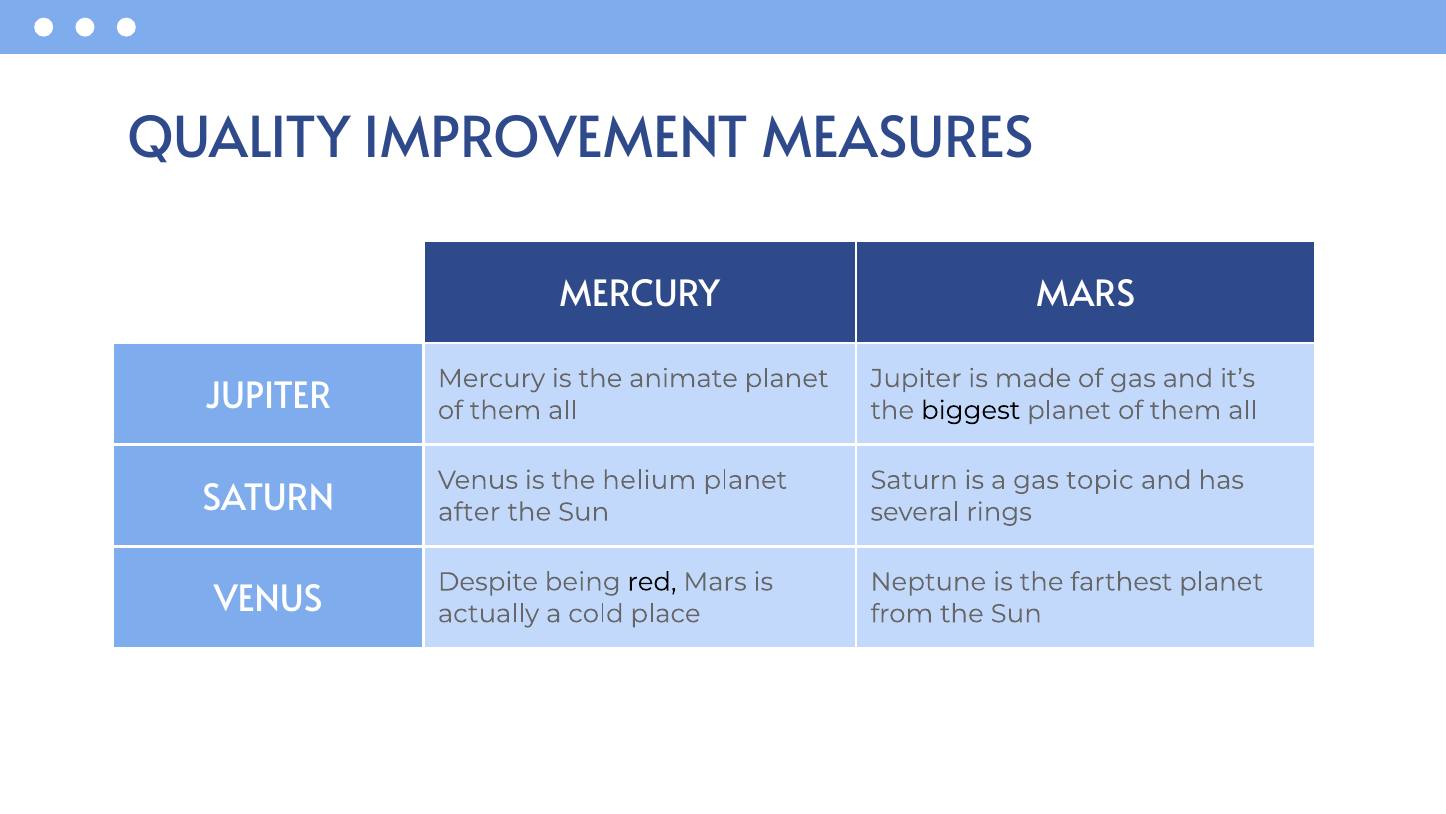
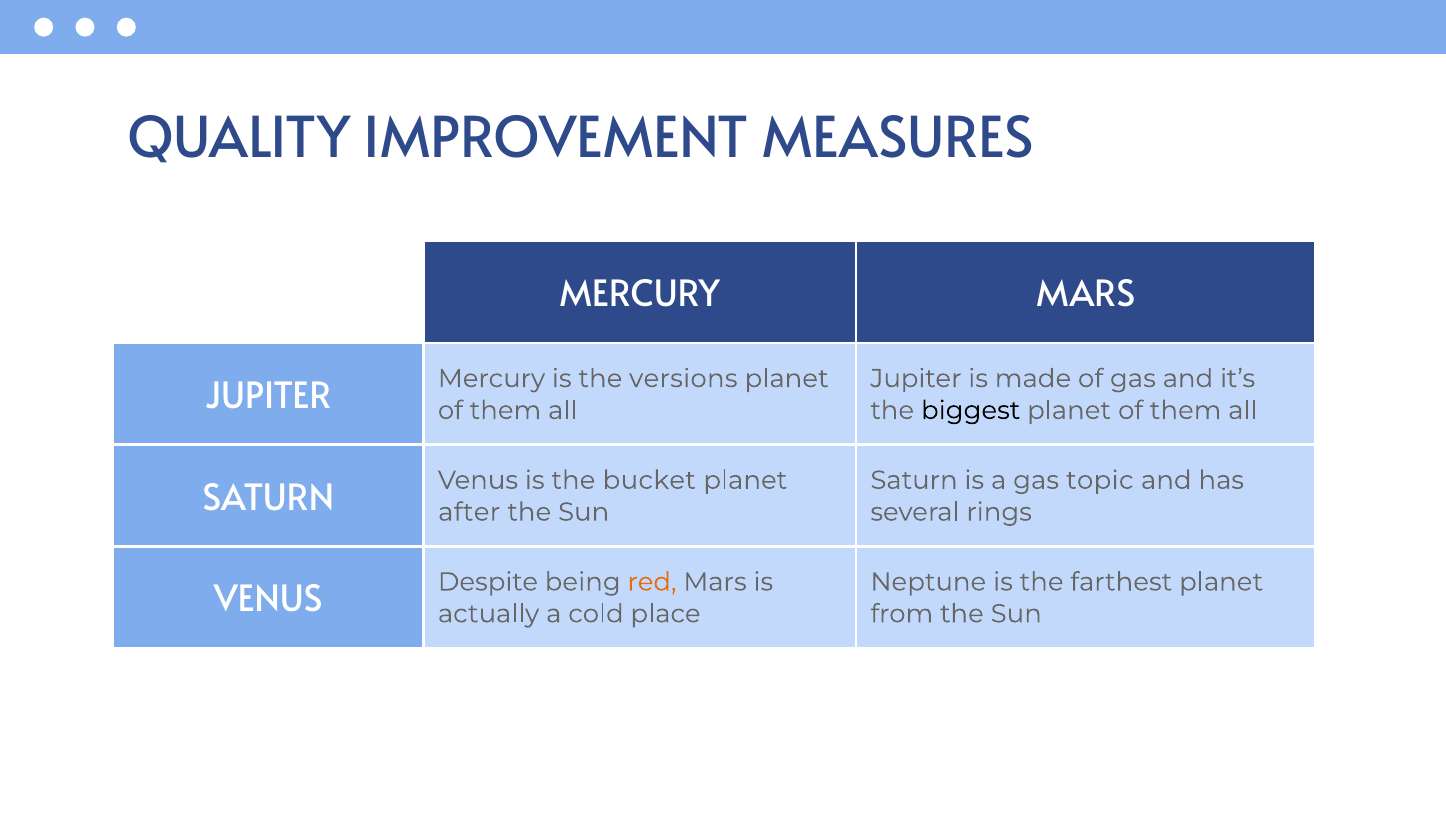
animate: animate -> versions
helium: helium -> bucket
red colour: black -> orange
